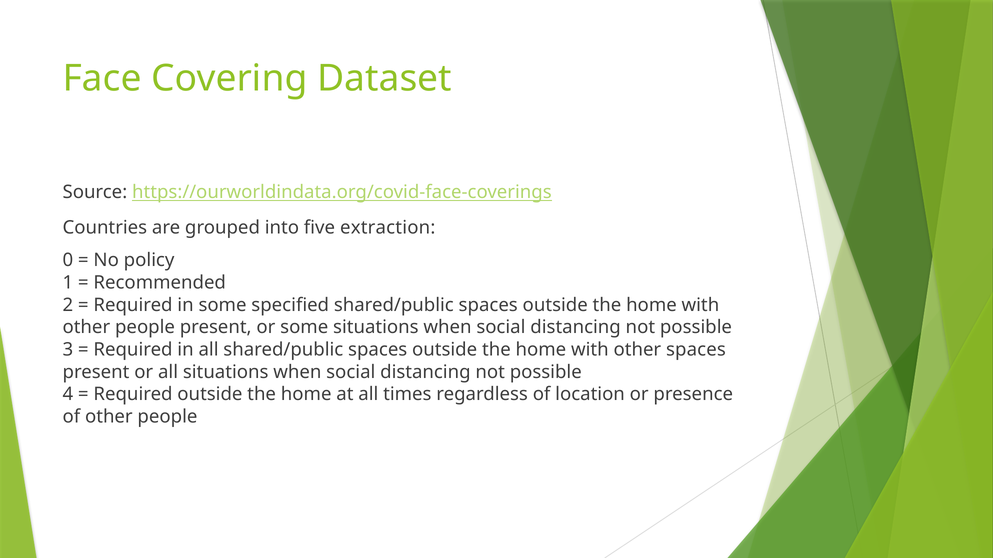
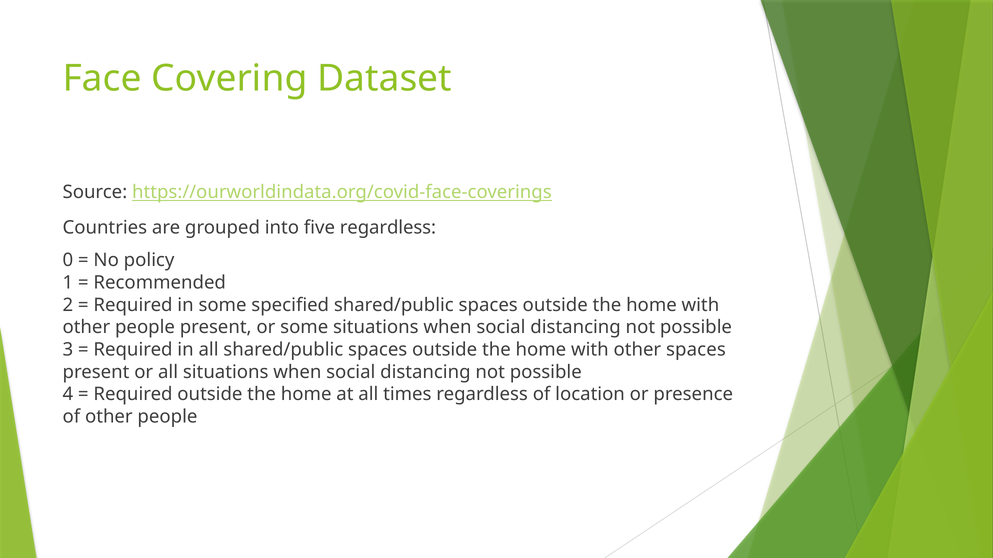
five extraction: extraction -> regardless
